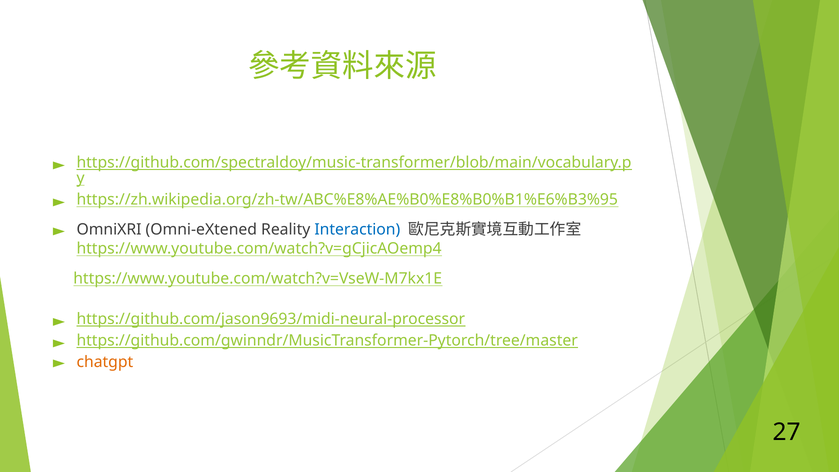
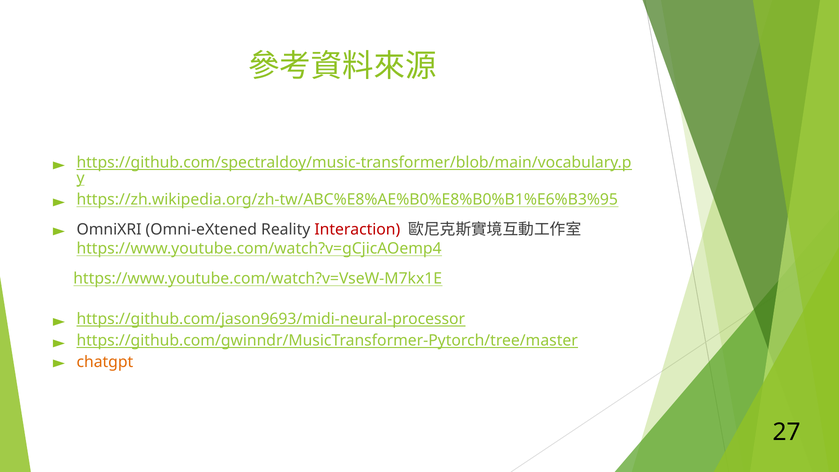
Interaction colour: blue -> red
